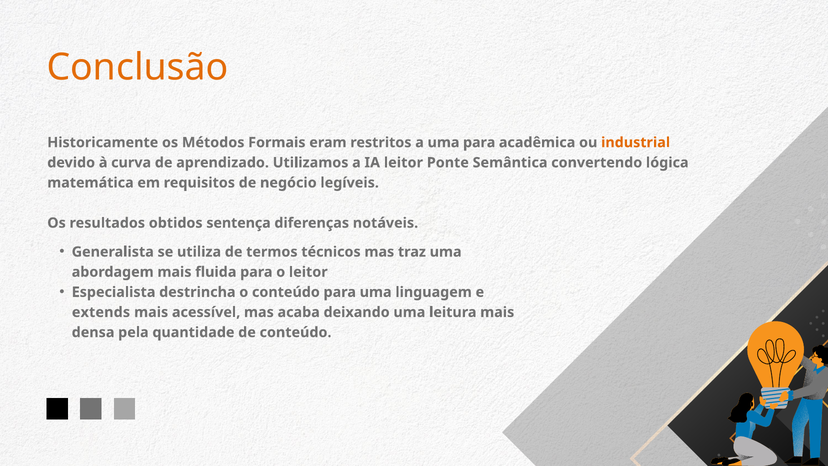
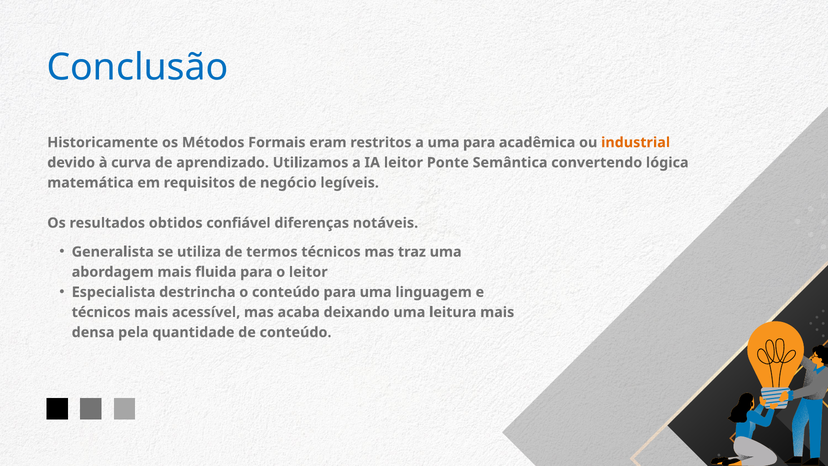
Conclusão colour: orange -> blue
sentença: sentença -> confiável
extends at (101, 312): extends -> técnicos
